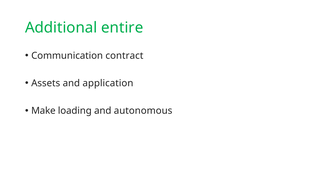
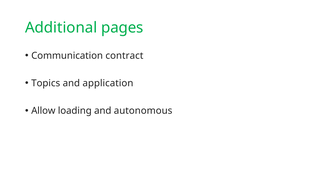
entire: entire -> pages
Assets: Assets -> Topics
Make: Make -> Allow
